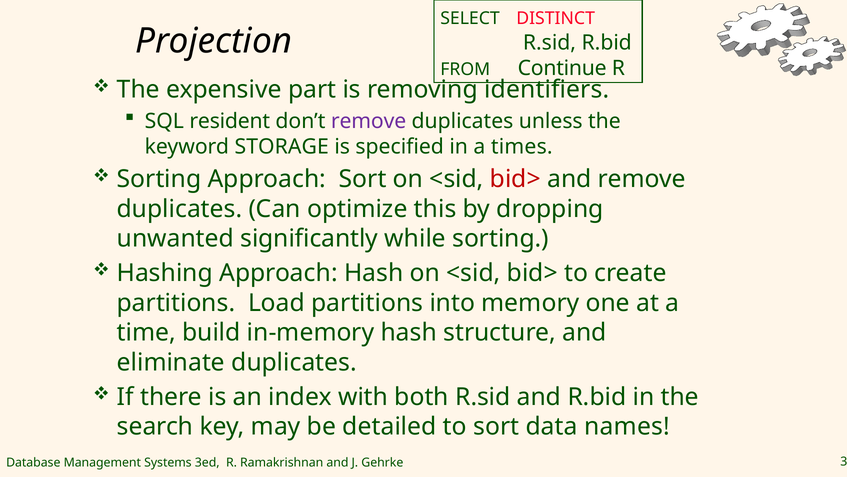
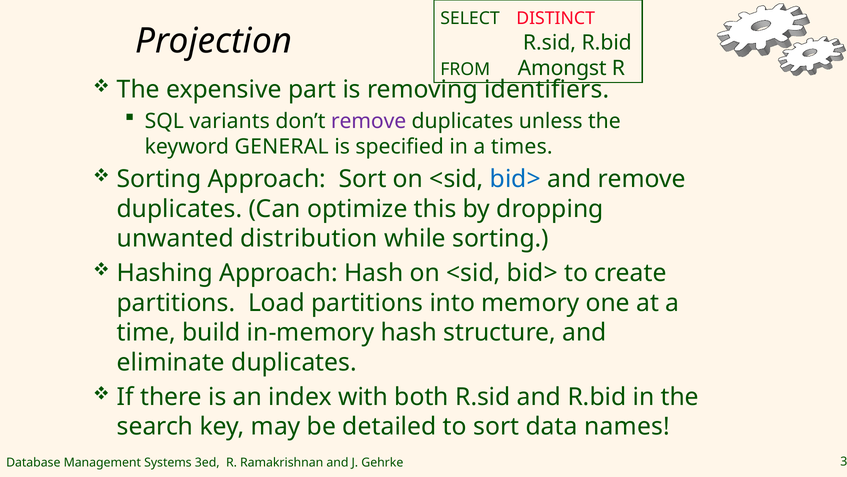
Continue: Continue -> Amongst
resident: resident -> variants
STORAGE: STORAGE -> GENERAL
bid> at (515, 179) colour: red -> blue
significantly: significantly -> distribution
